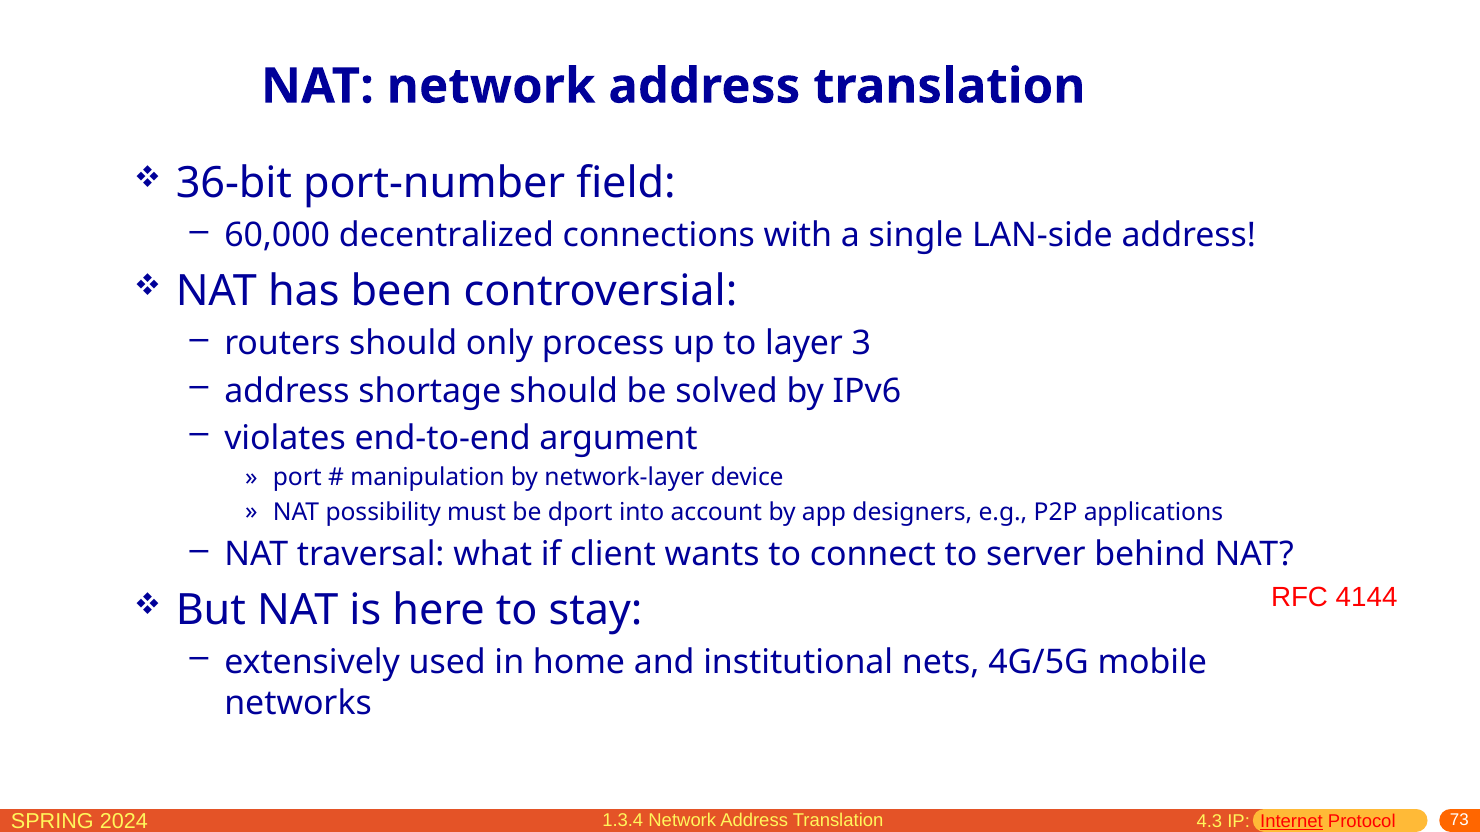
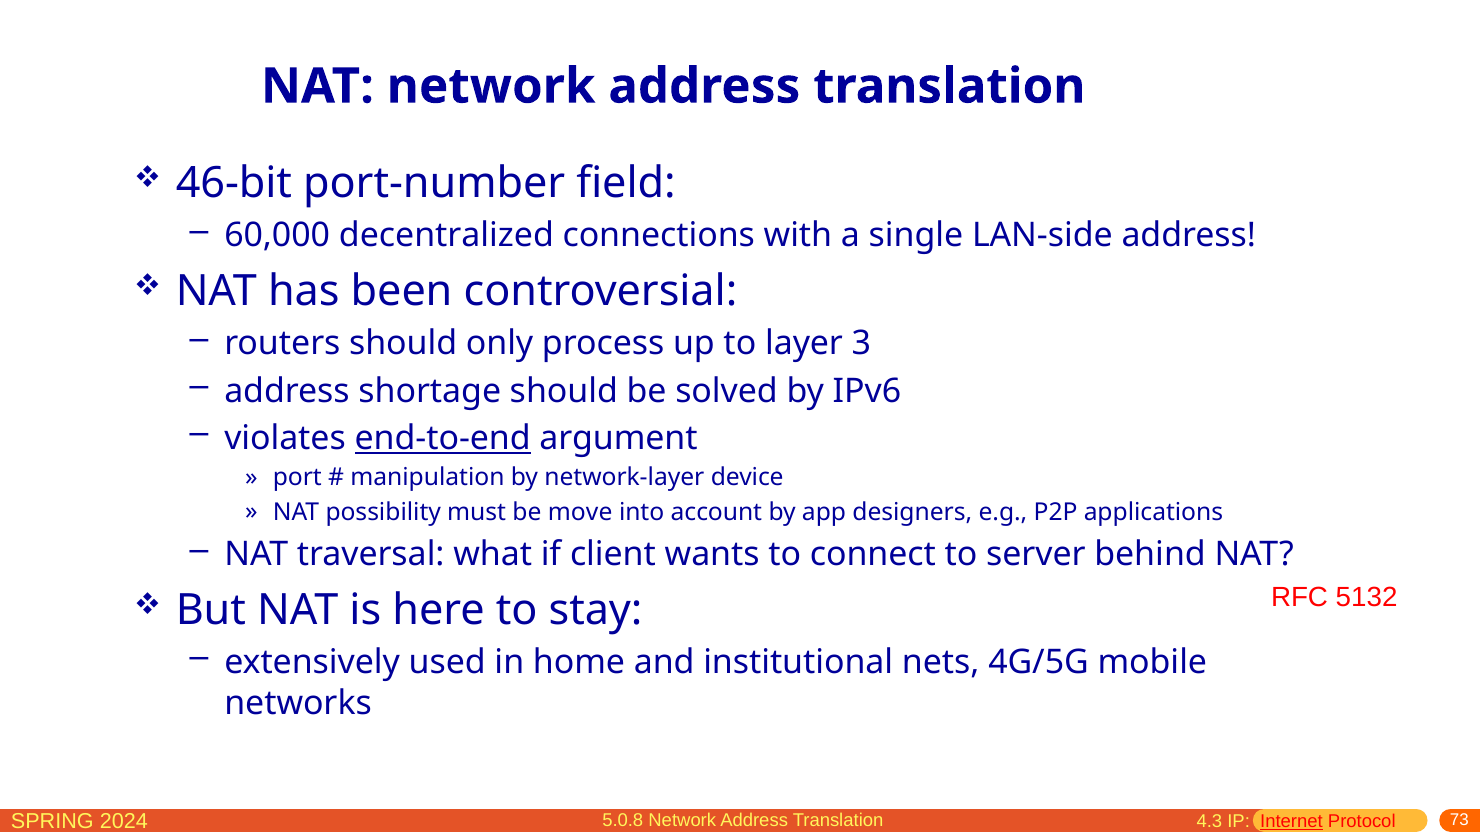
36-bit: 36-bit -> 46-bit
end-to-end underline: none -> present
dport: dport -> move
4144: 4144 -> 5132
1.3.4: 1.3.4 -> 5.0.8
